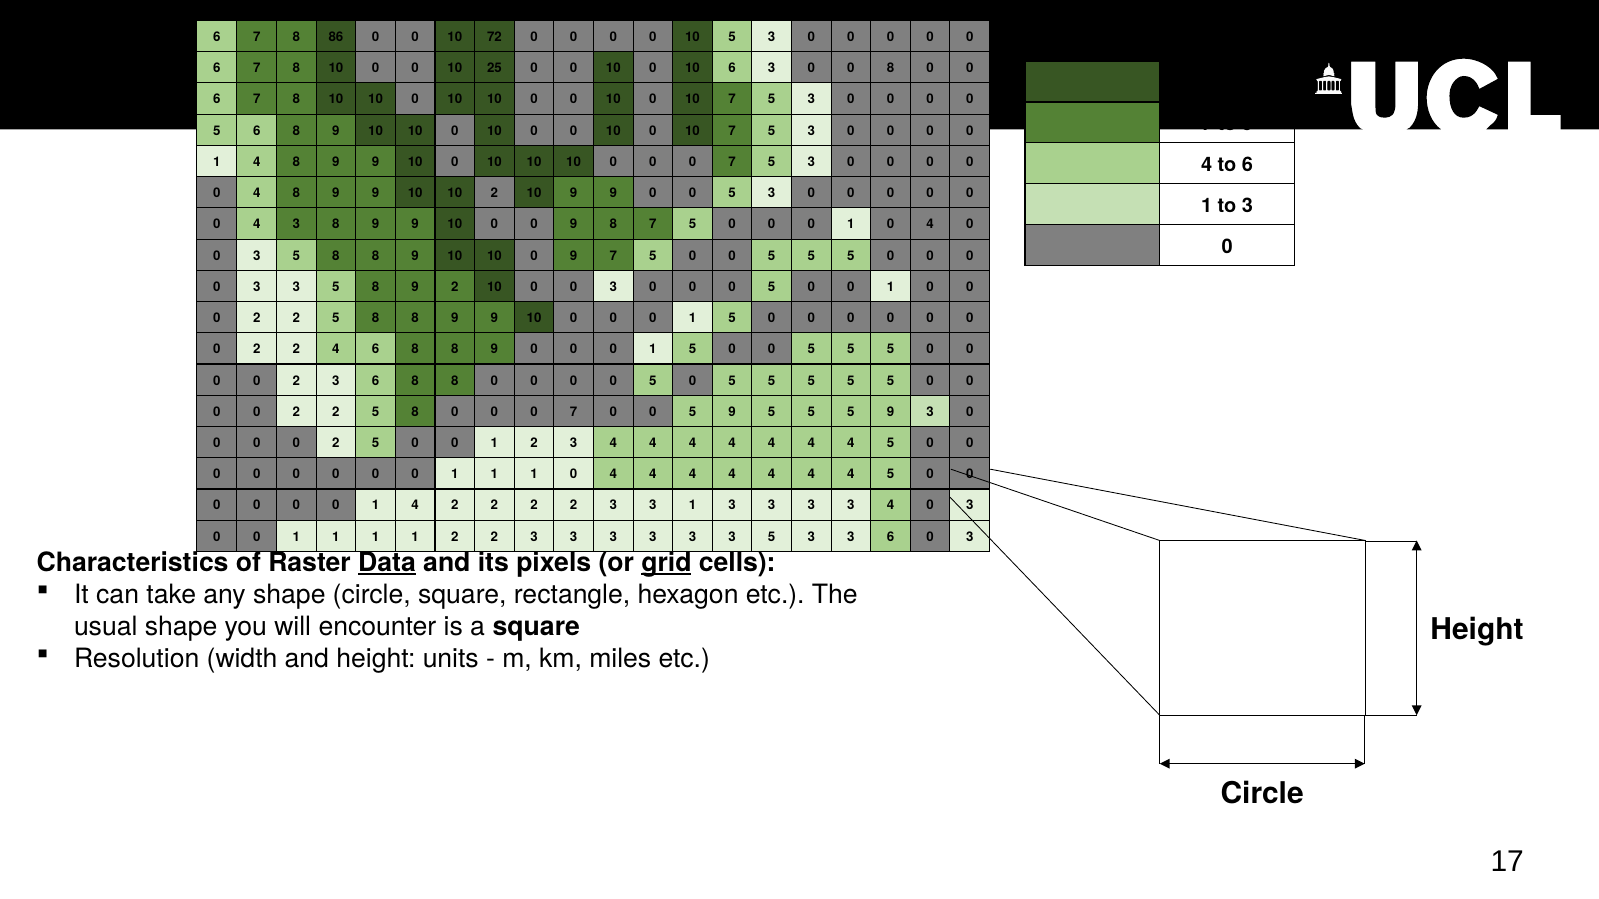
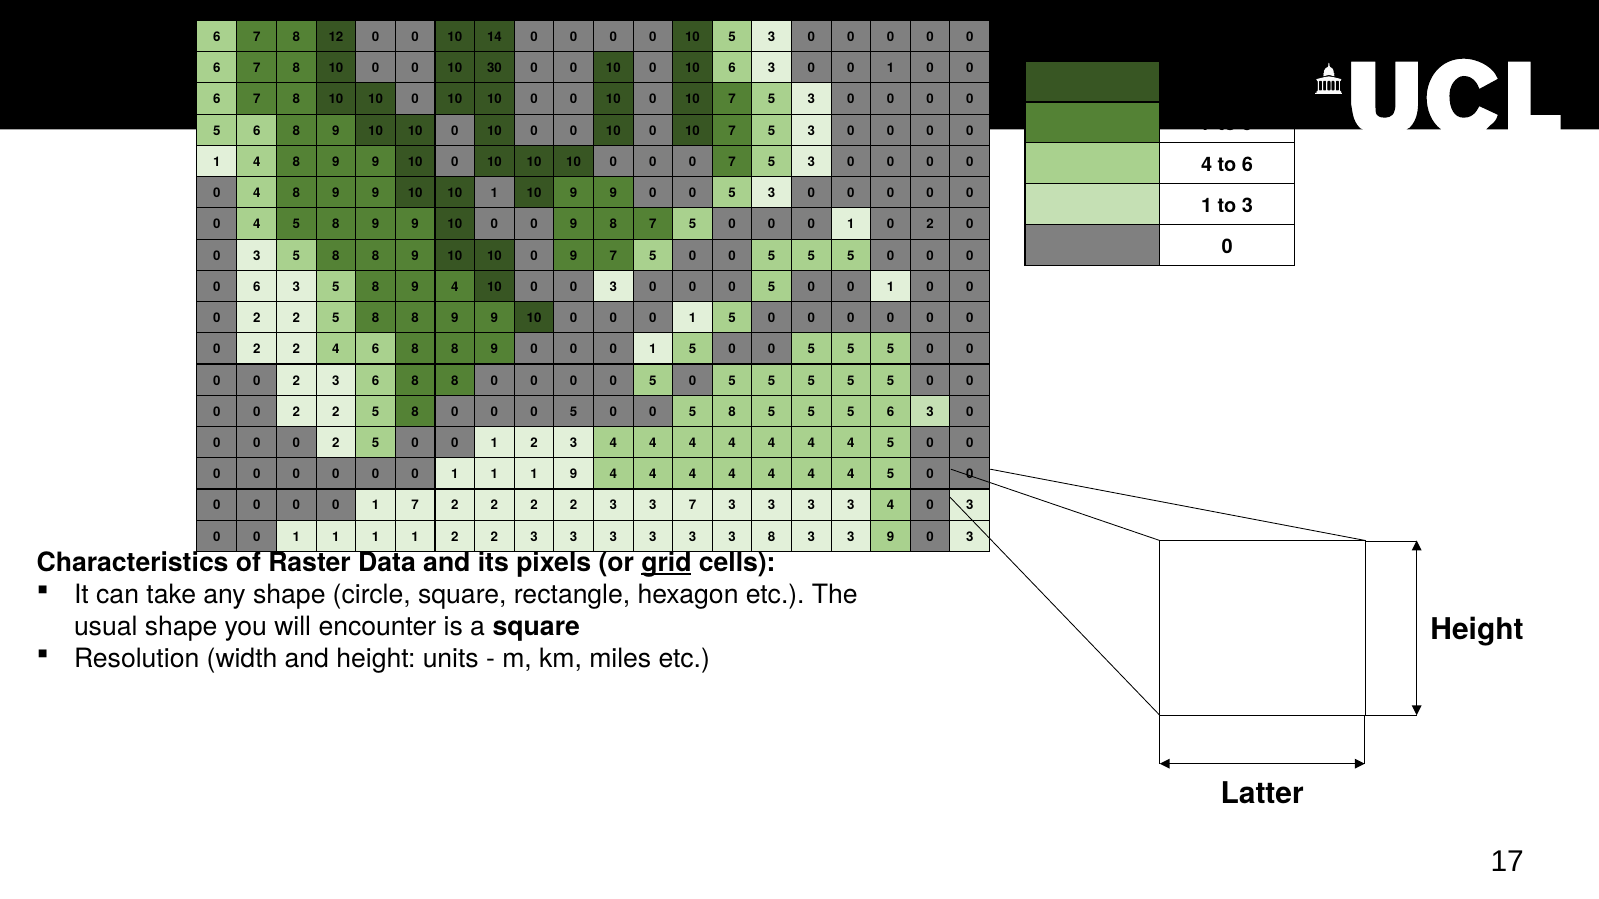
86: 86 -> 12
72: 72 -> 14
25: 25 -> 30
8 at (891, 68): 8 -> 1
10 2: 2 -> 1
0 4 3: 3 -> 5
0 1 0 4: 4 -> 2
3 at (257, 287): 3 -> 6
8 9 2: 2 -> 4
7 at (574, 412): 7 -> 5
0 5 9: 9 -> 8
5 5 9: 9 -> 6
1 1 0: 0 -> 9
4 at (415, 506): 4 -> 7
3 1: 1 -> 7
3 3 3 5: 5 -> 8
3 3 6: 6 -> 9
Data underline: present -> none
Circle at (1262, 794): Circle -> Latter
